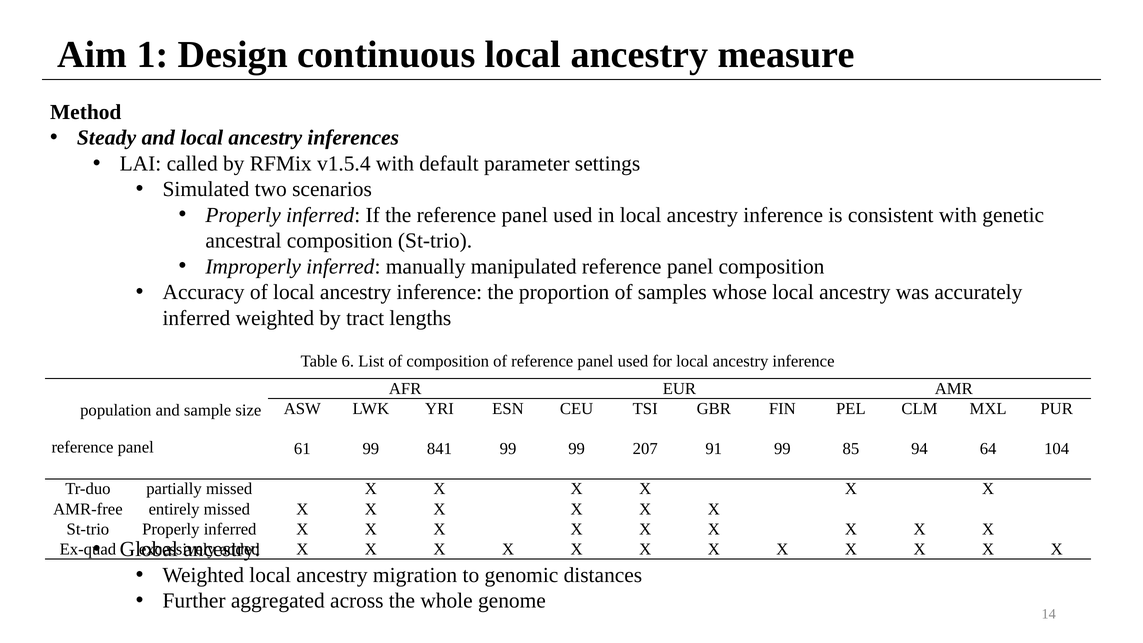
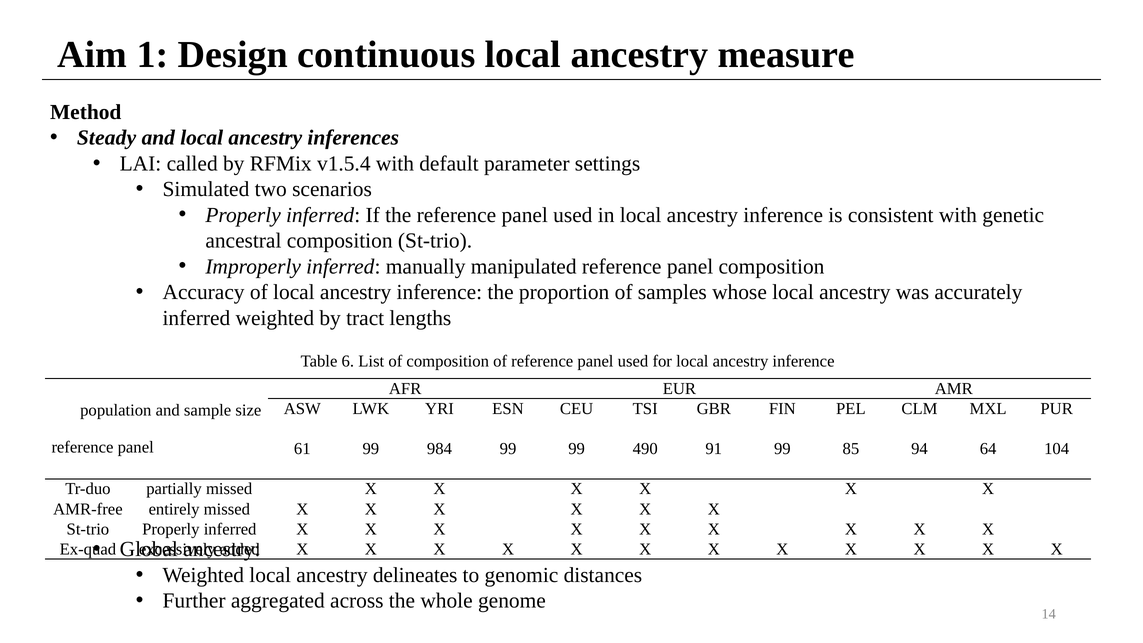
841: 841 -> 984
207: 207 -> 490
migration: migration -> delineates
